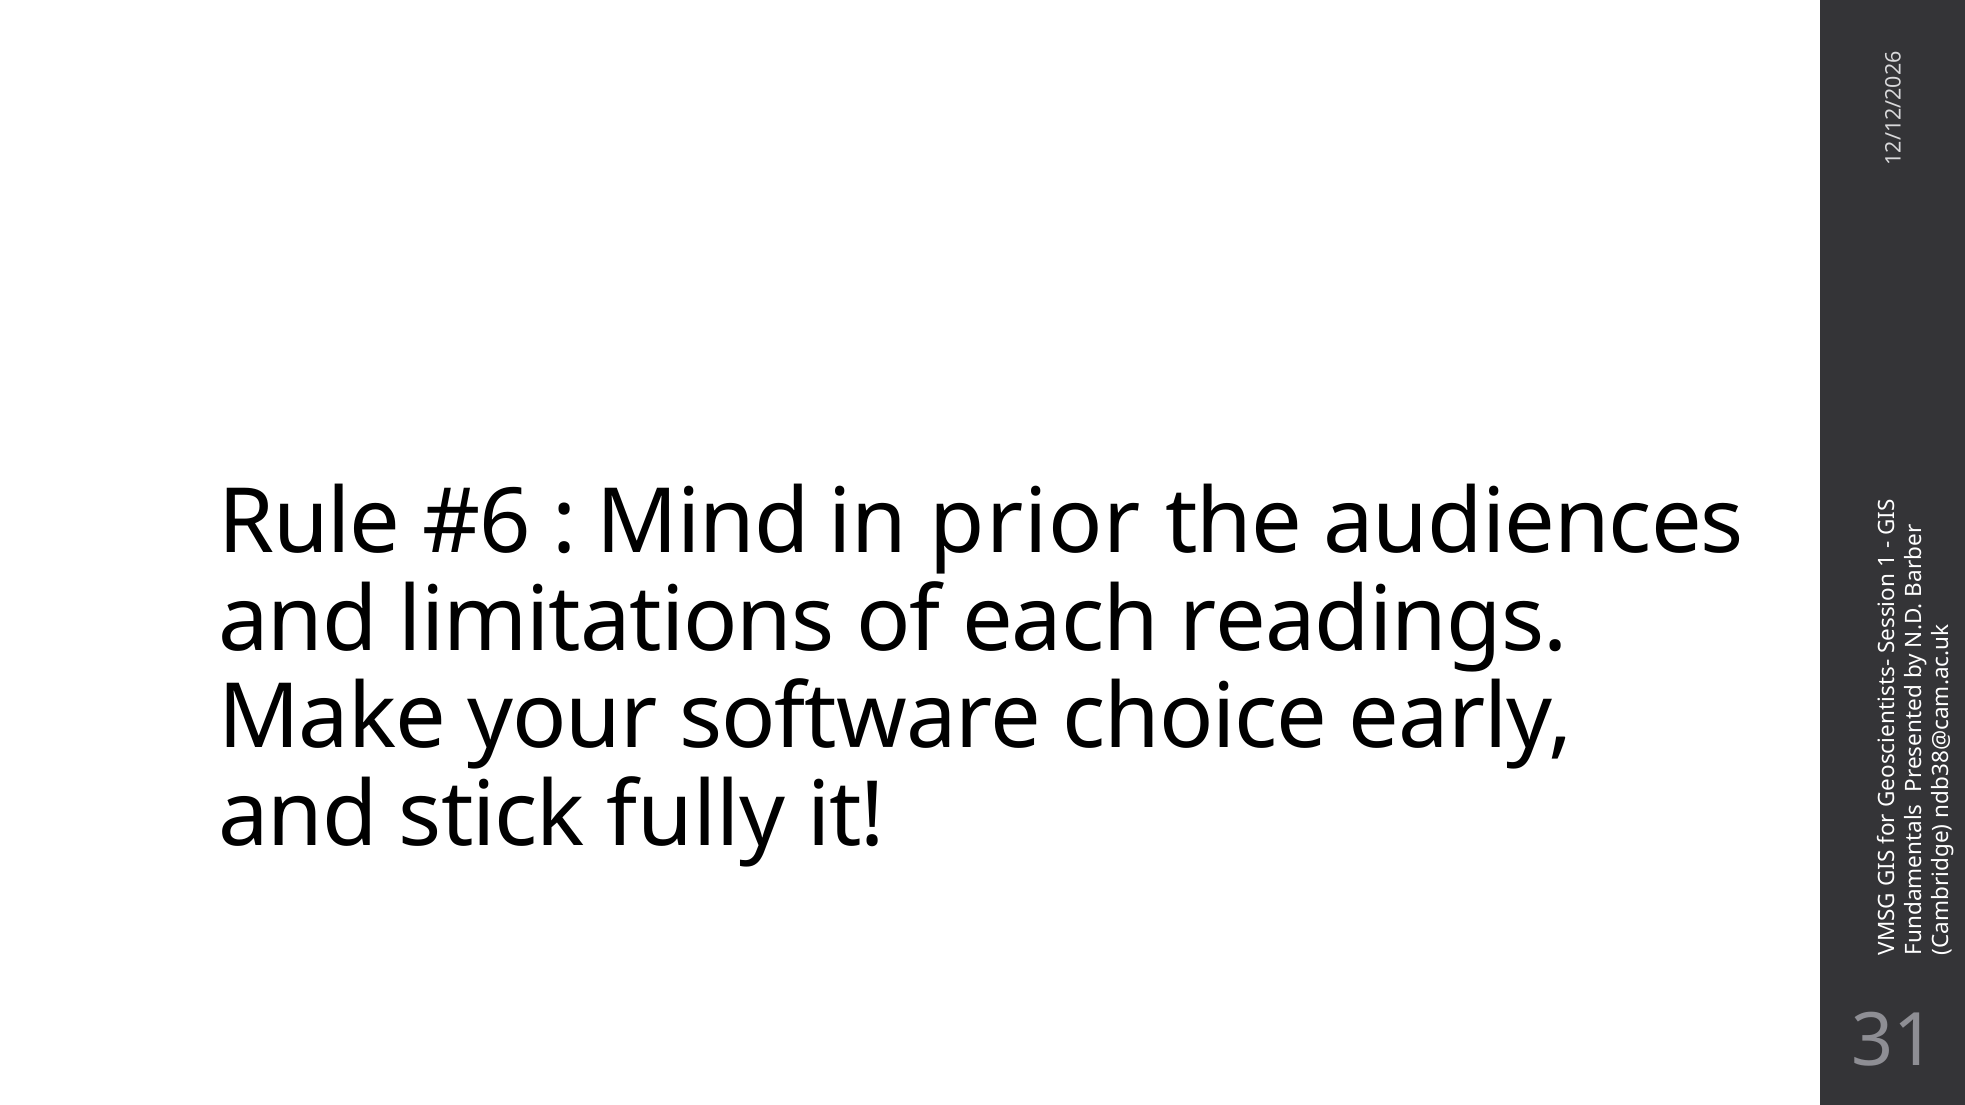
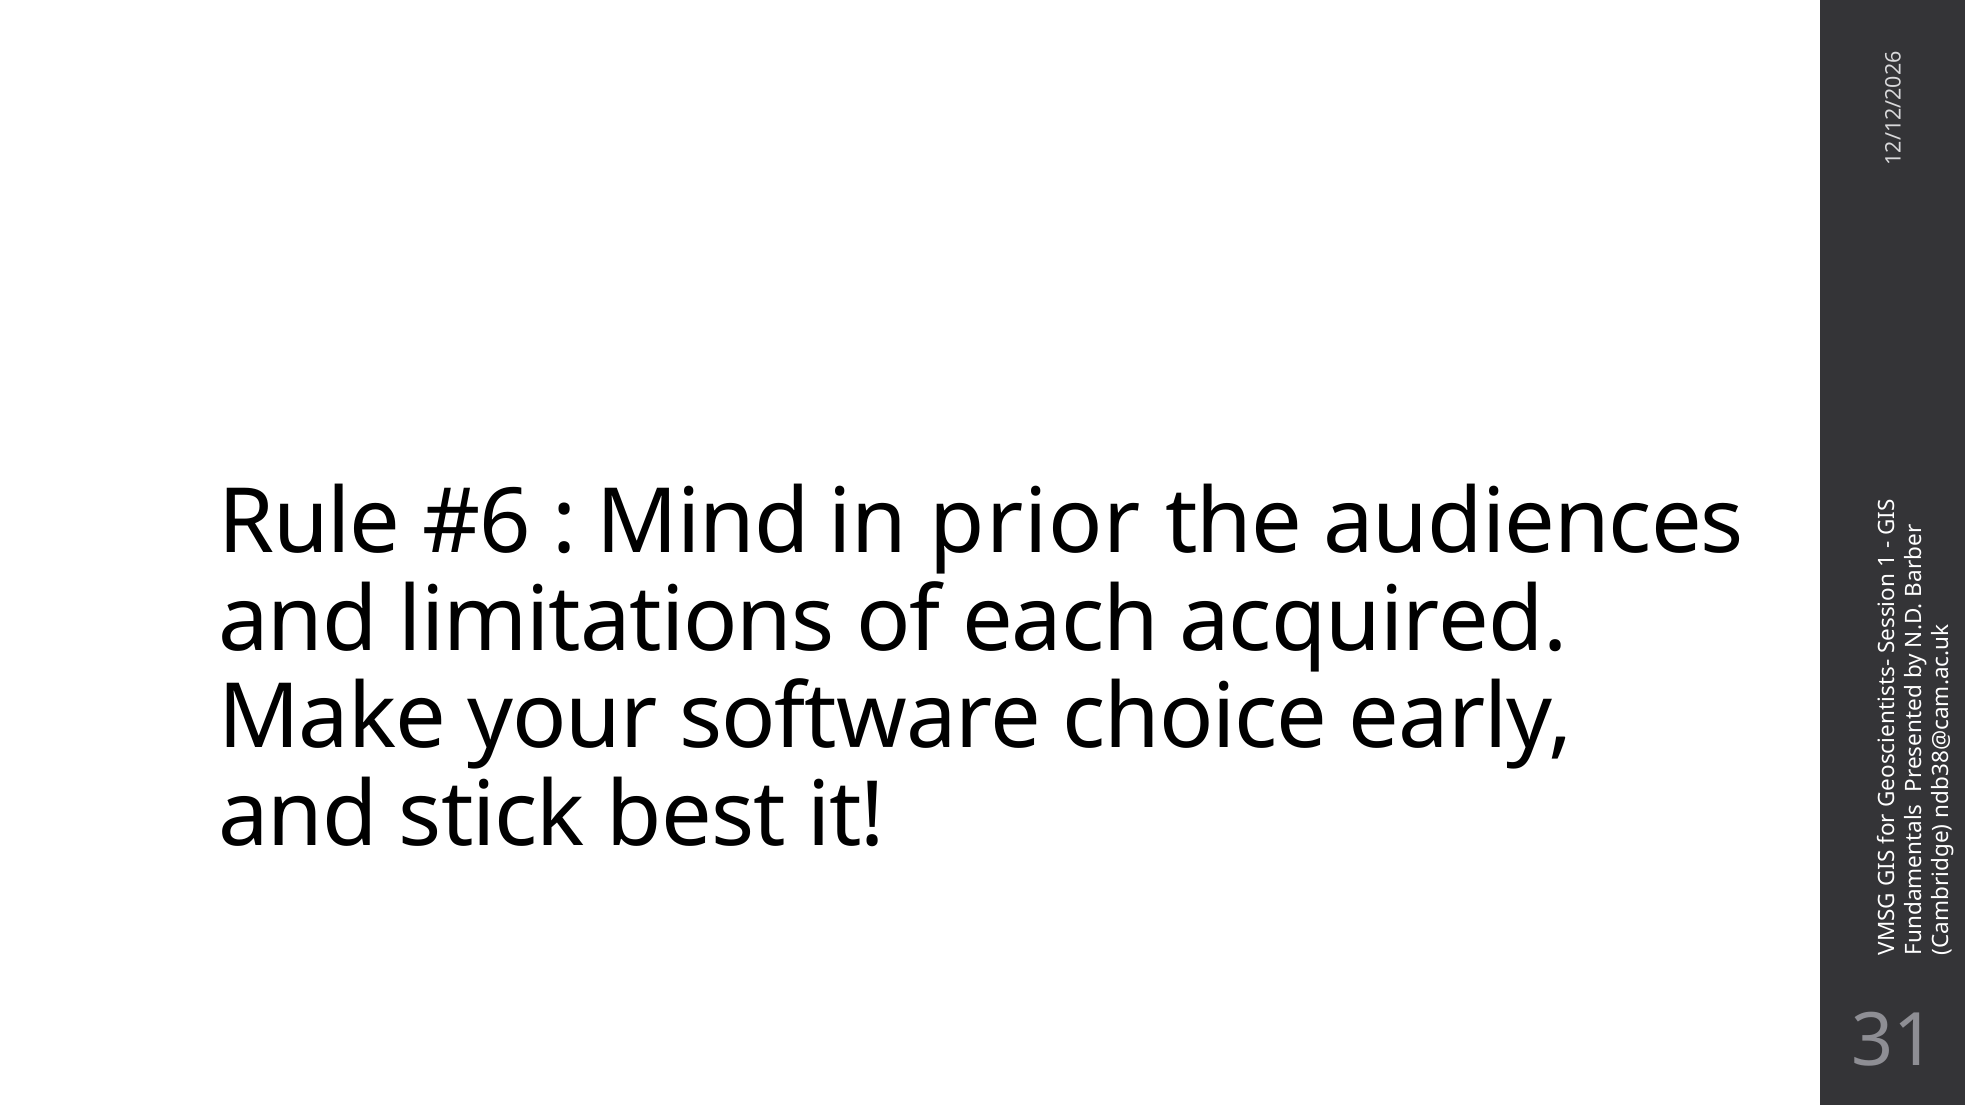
readings: readings -> acquired
fully: fully -> best
